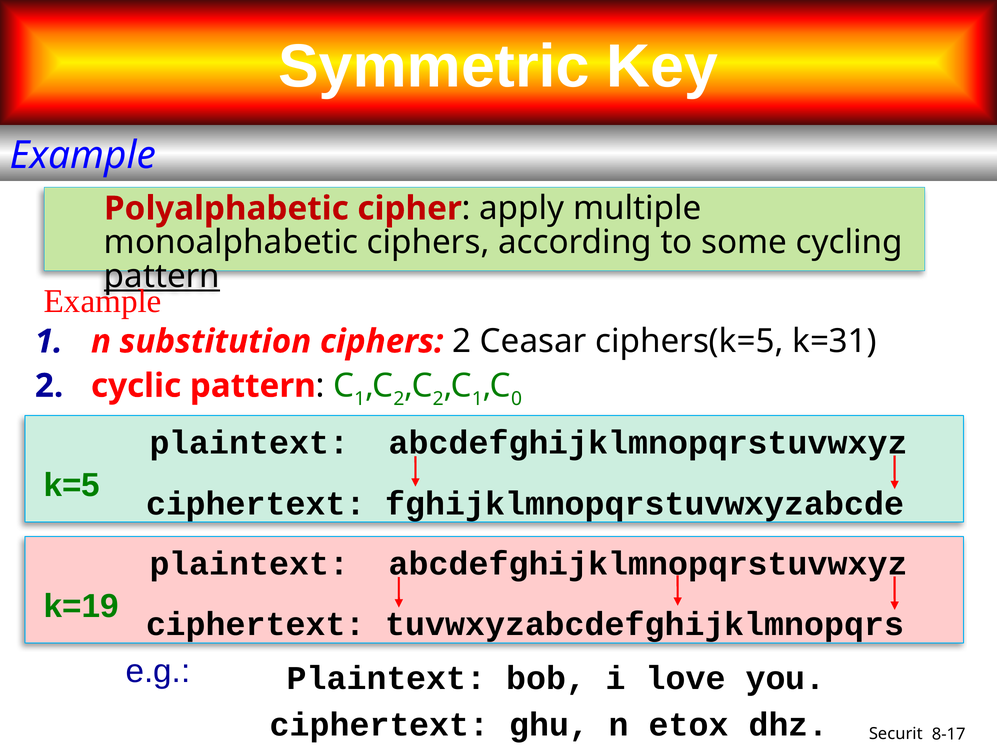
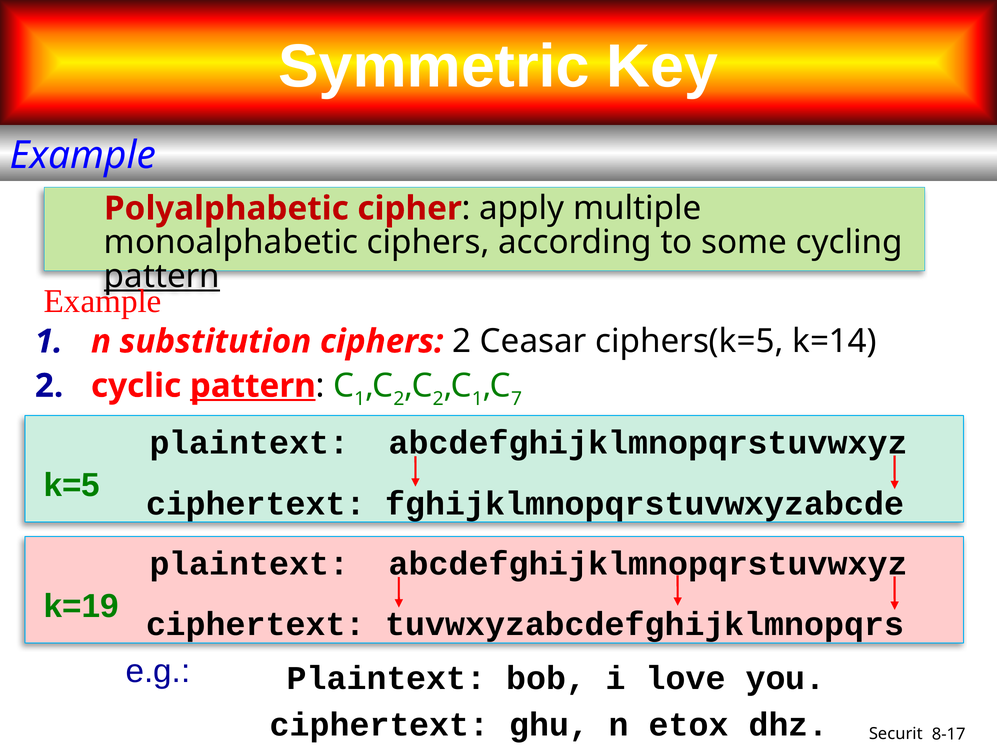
k=31: k=31 -> k=14
pattern at (253, 386) underline: none -> present
0: 0 -> 7
